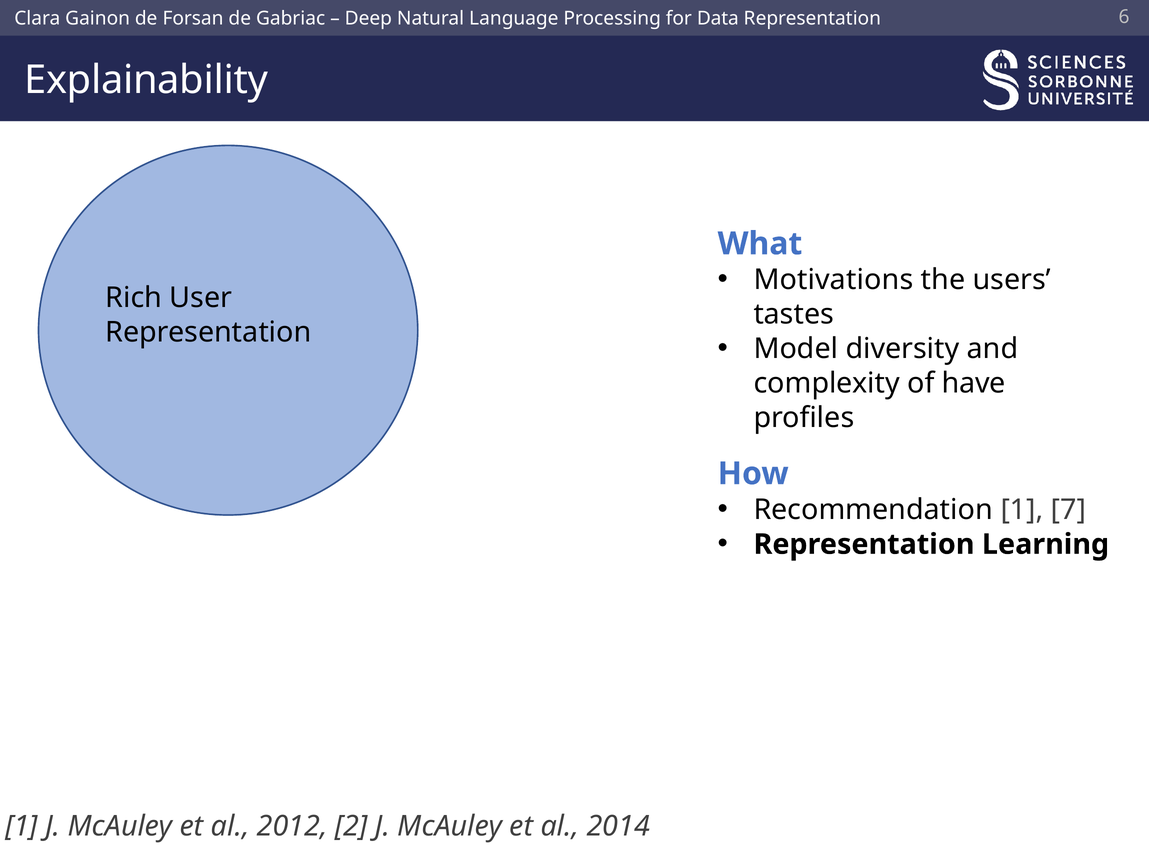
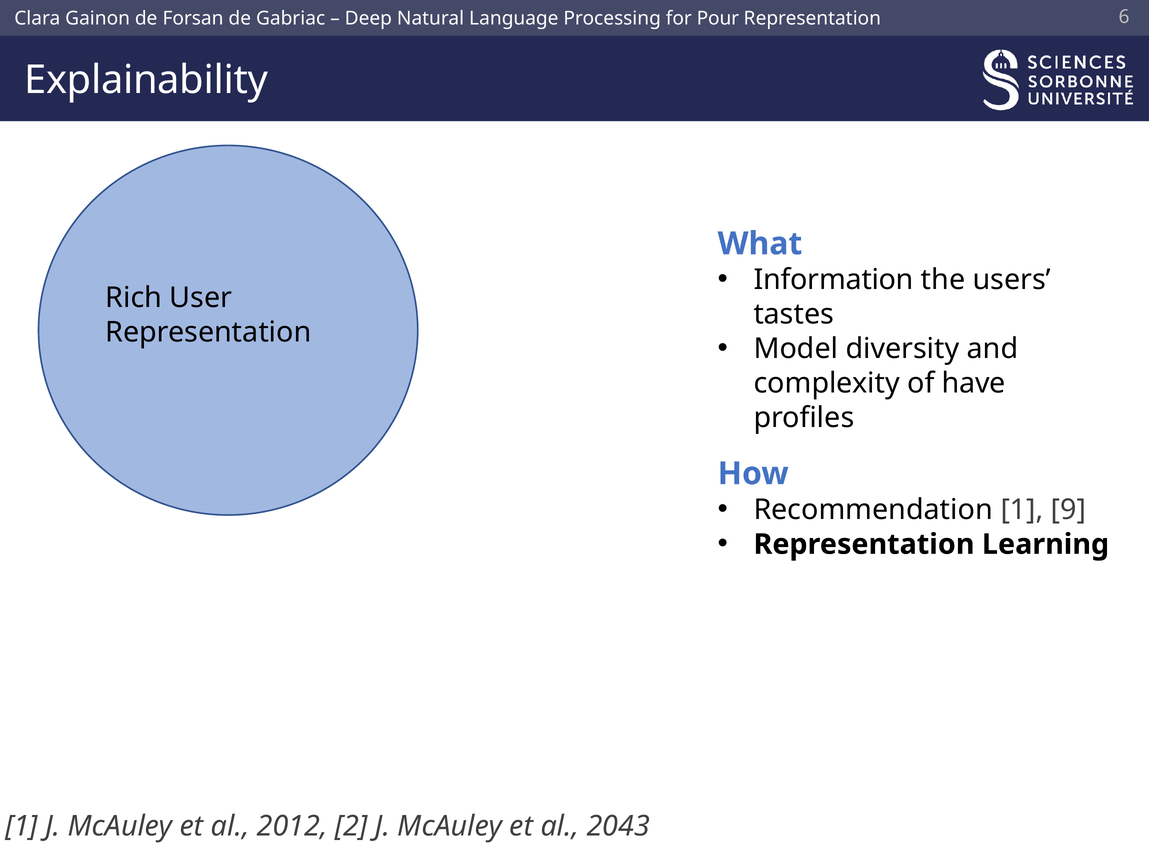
Data: Data -> Pour
Motivations: Motivations -> Information
7: 7 -> 9
2014: 2014 -> 2043
